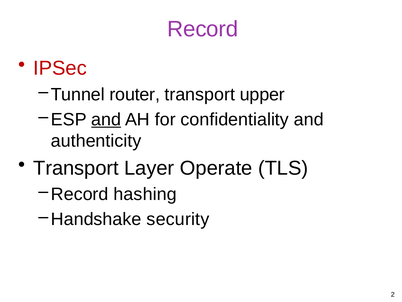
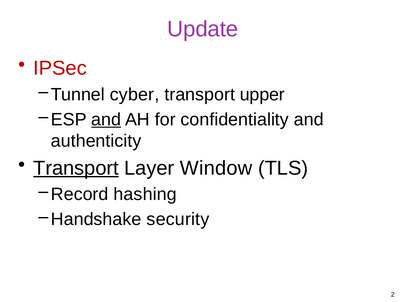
Record at (203, 29): Record -> Update
router: router -> cyber
Transport at (76, 168) underline: none -> present
Operate: Operate -> Window
